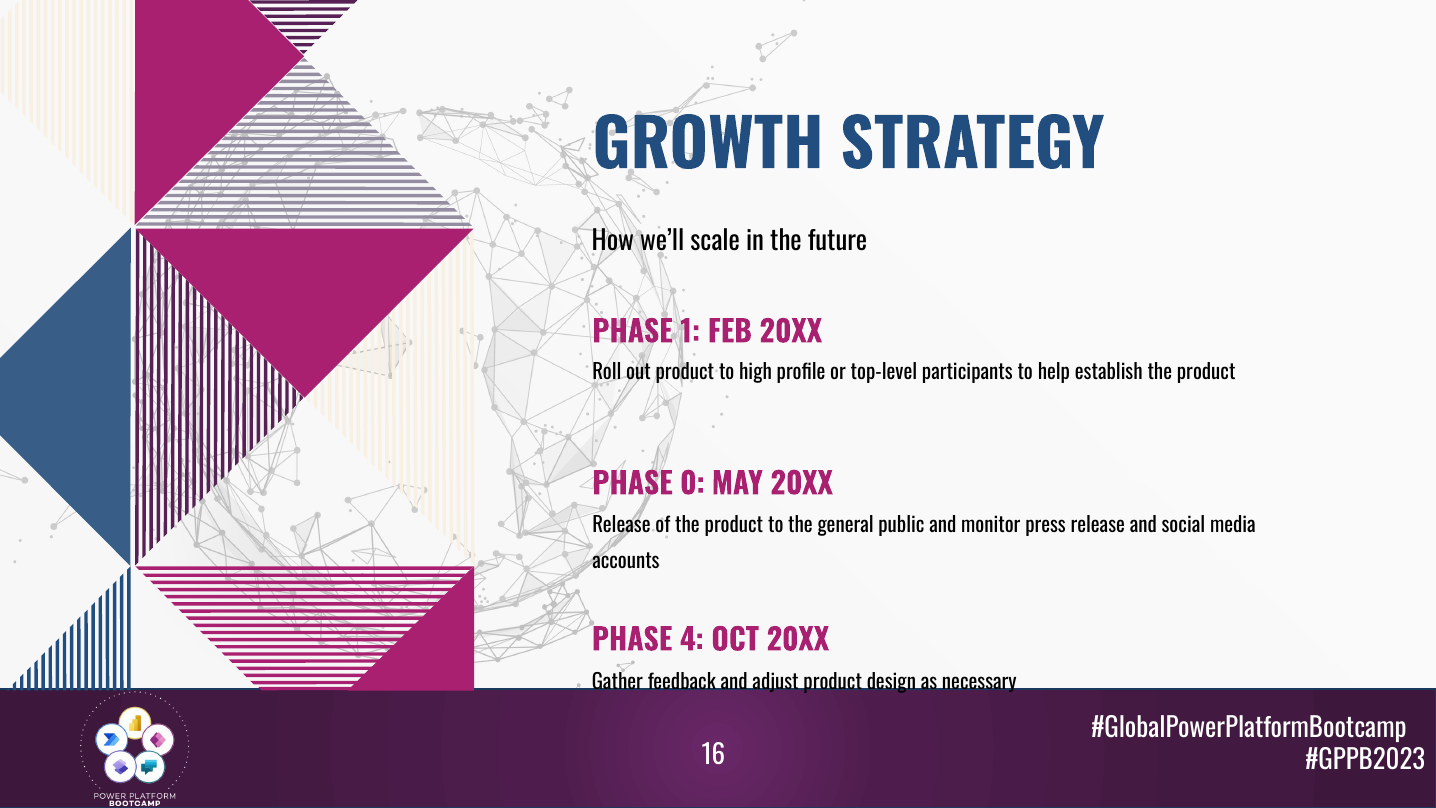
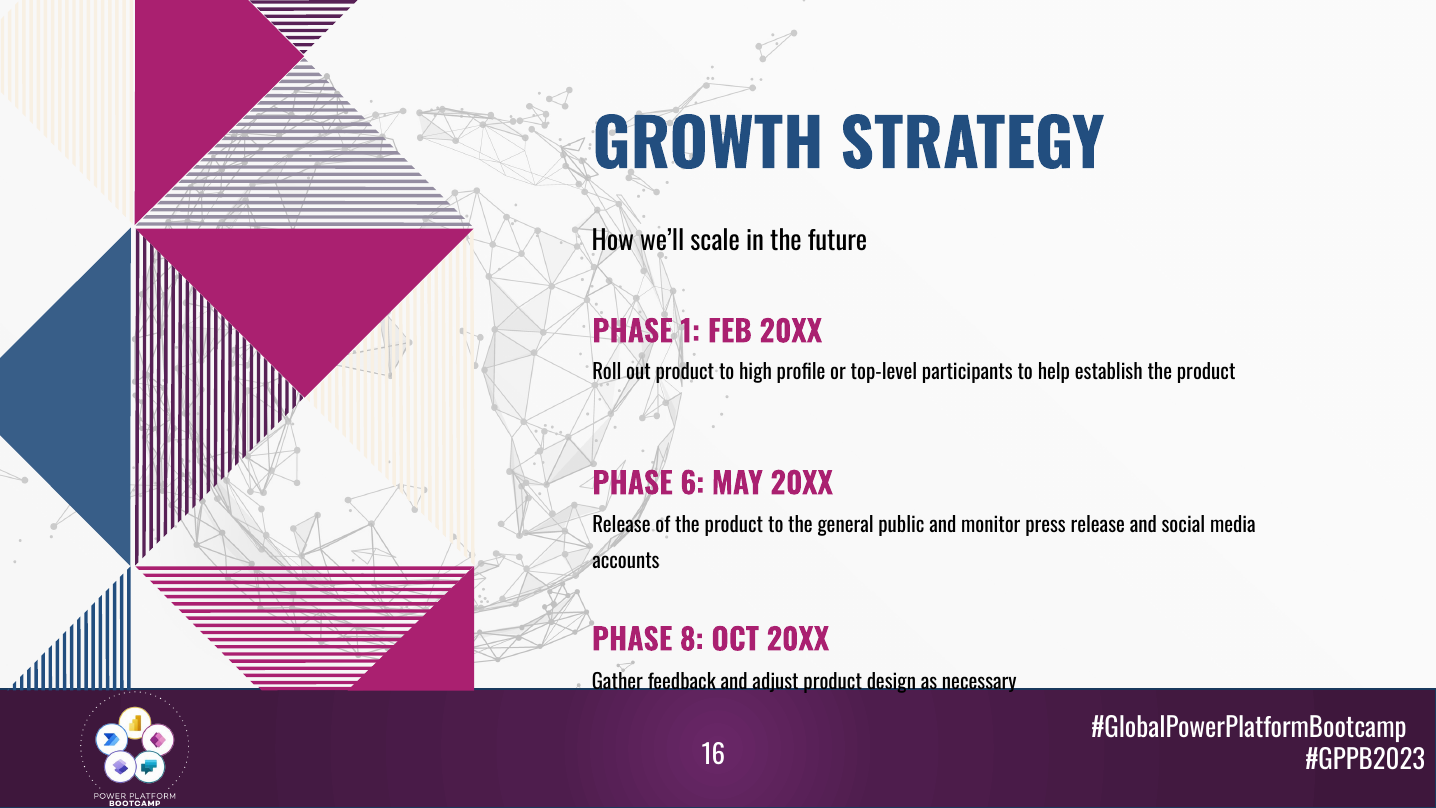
0: 0 -> 6
4: 4 -> 8
